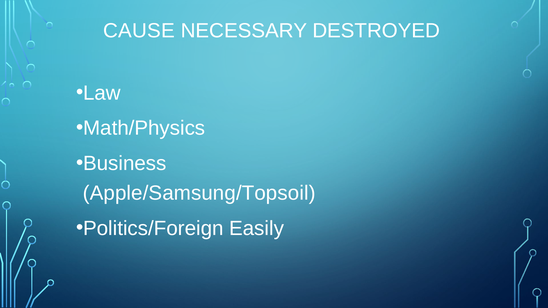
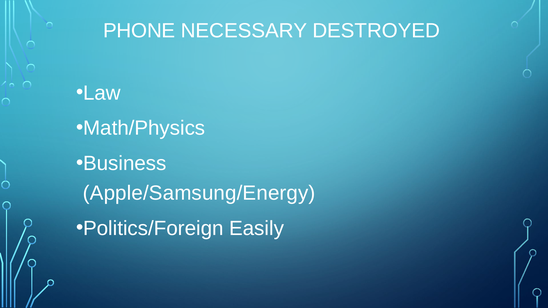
CAUSE: CAUSE -> PHONE
Apple/Samsung/Topsoil: Apple/Samsung/Topsoil -> Apple/Samsung/Energy
